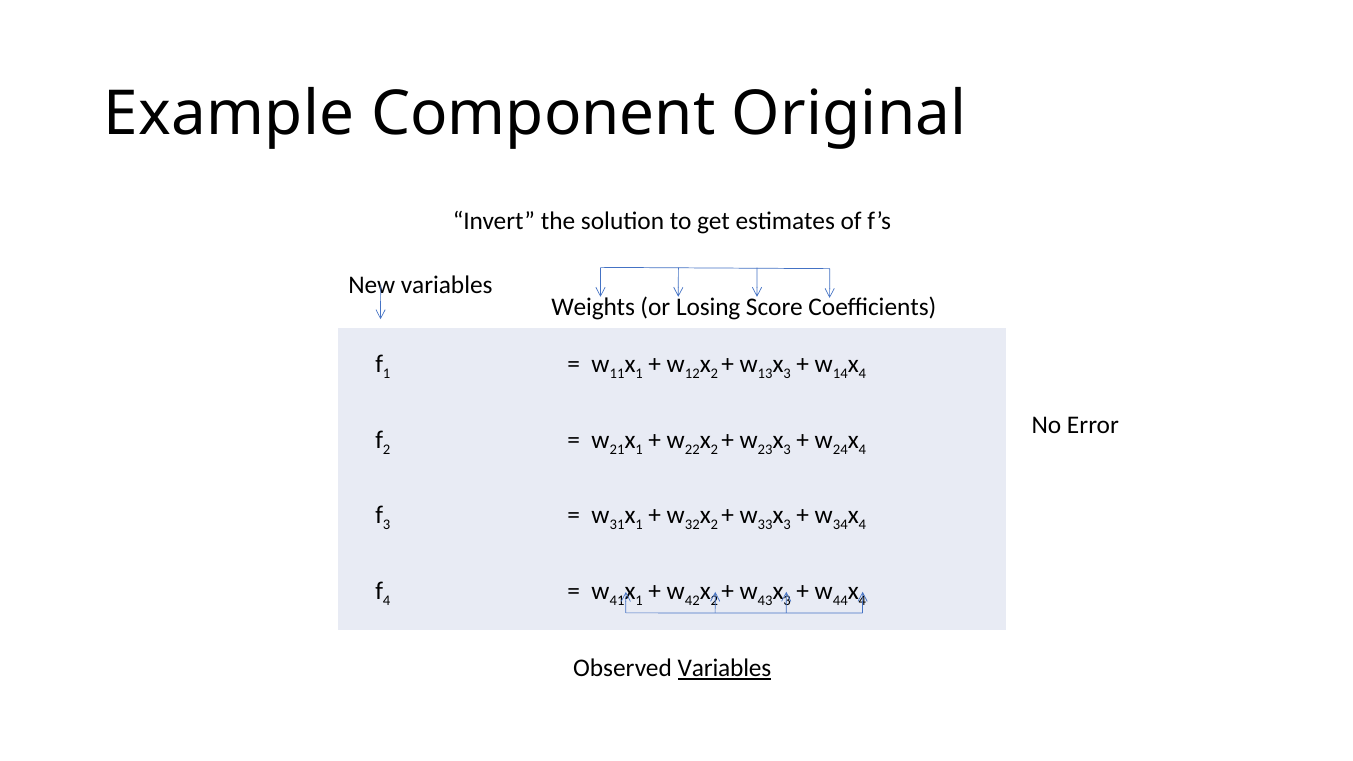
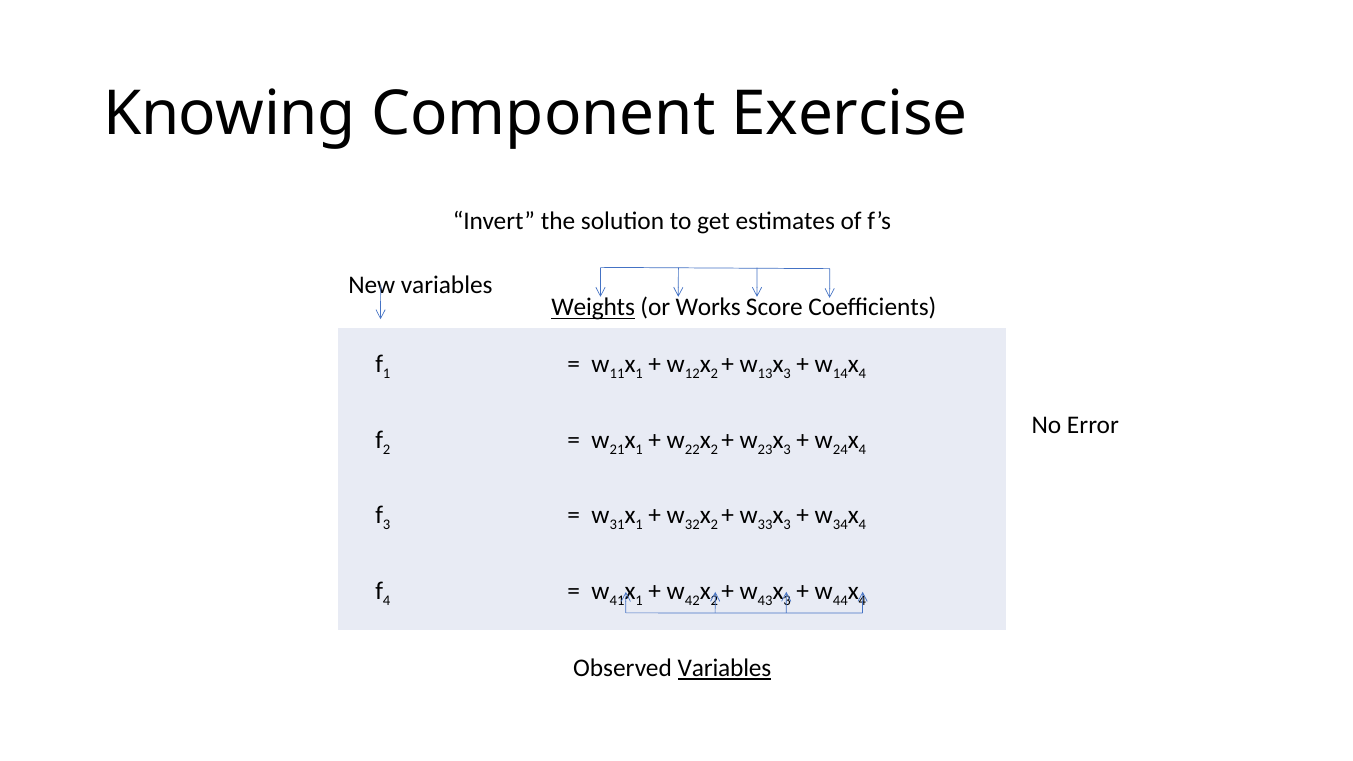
Example: Example -> Knowing
Original: Original -> Exercise
Weights underline: none -> present
Losing: Losing -> Works
